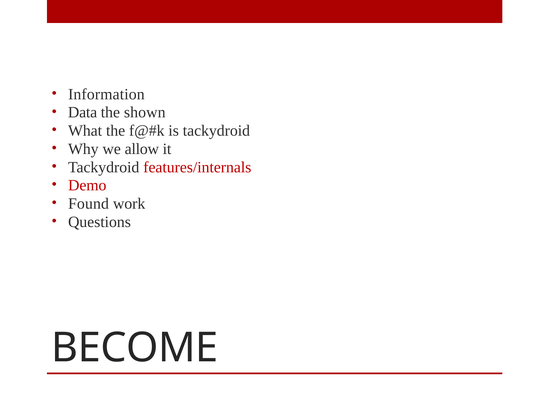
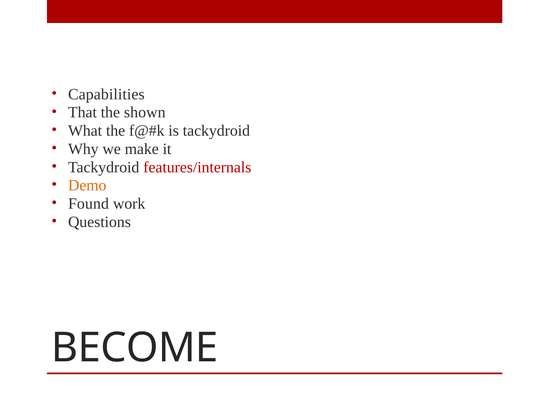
Information: Information -> Capabilities
Data: Data -> That
allow: allow -> make
Demo colour: red -> orange
